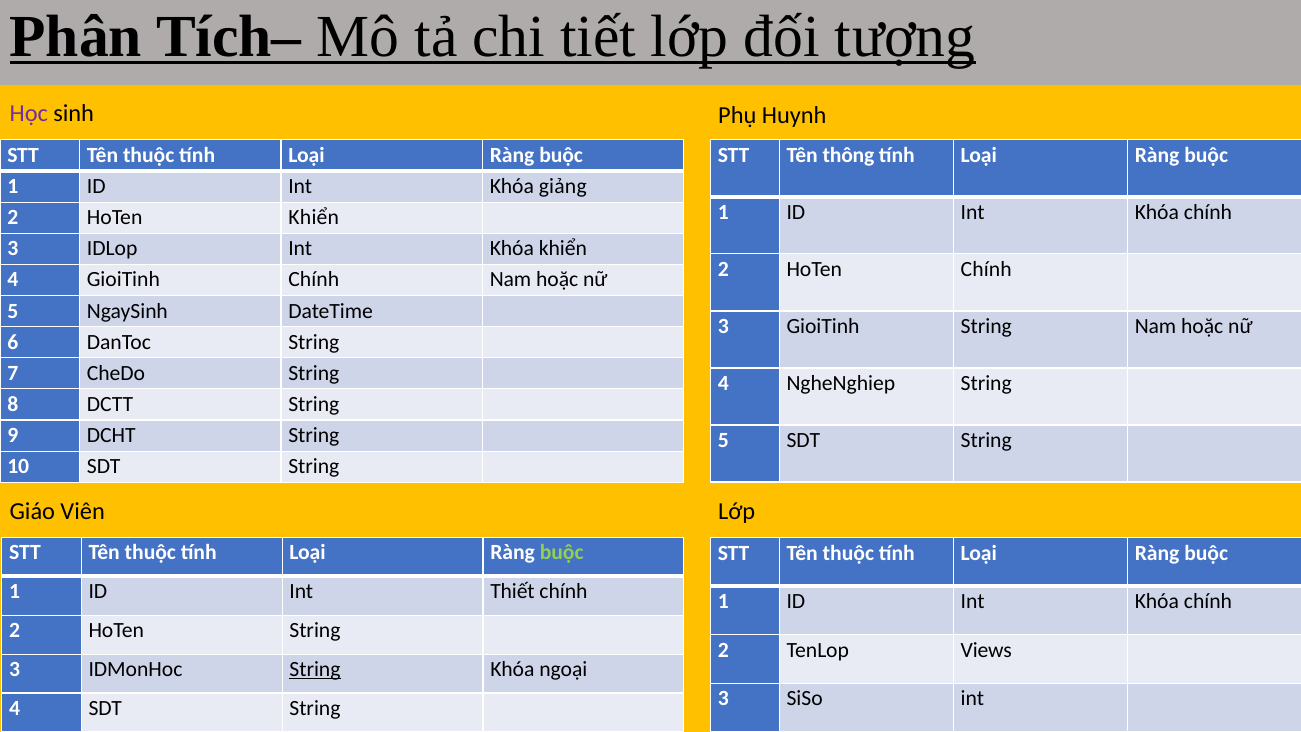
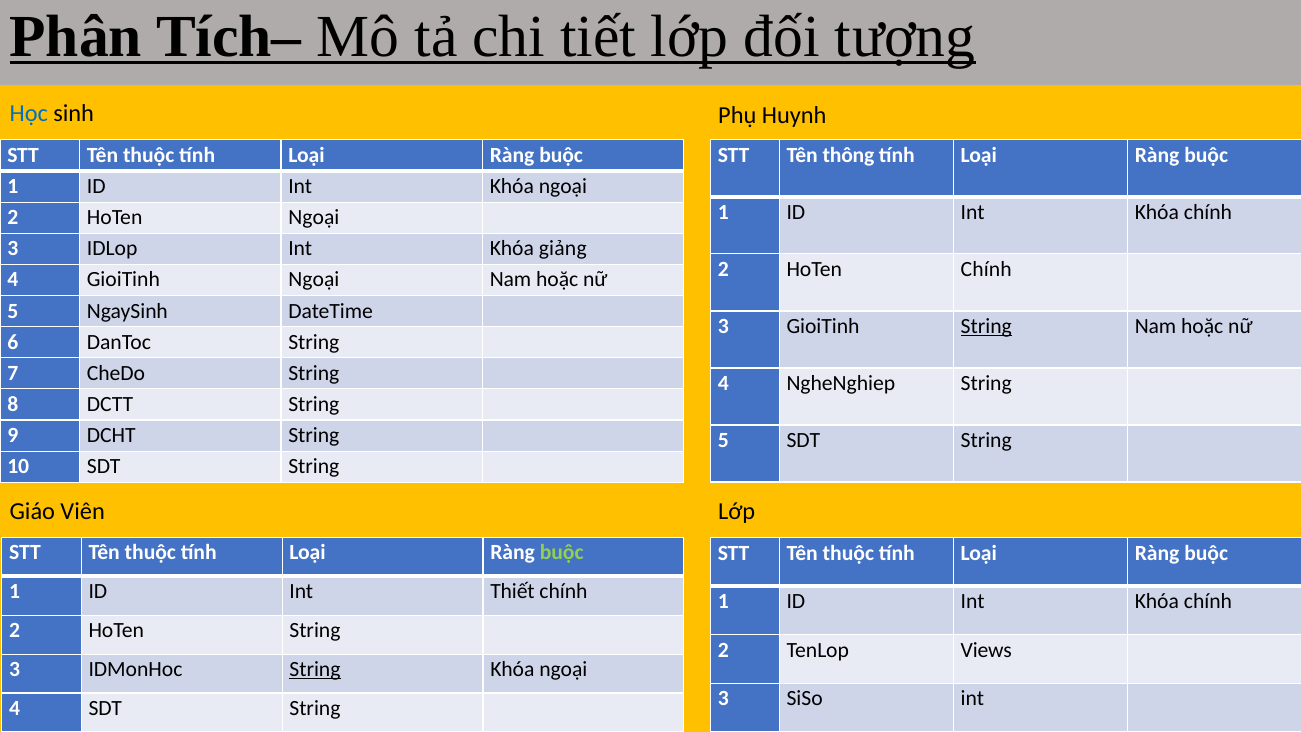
Học colour: purple -> blue
Int Khóa giảng: giảng -> ngoại
HoTen Khiển: Khiển -> Ngoại
Khóa khiển: khiển -> giảng
GioiTinh Chính: Chính -> Ngoại
String at (986, 326) underline: none -> present
